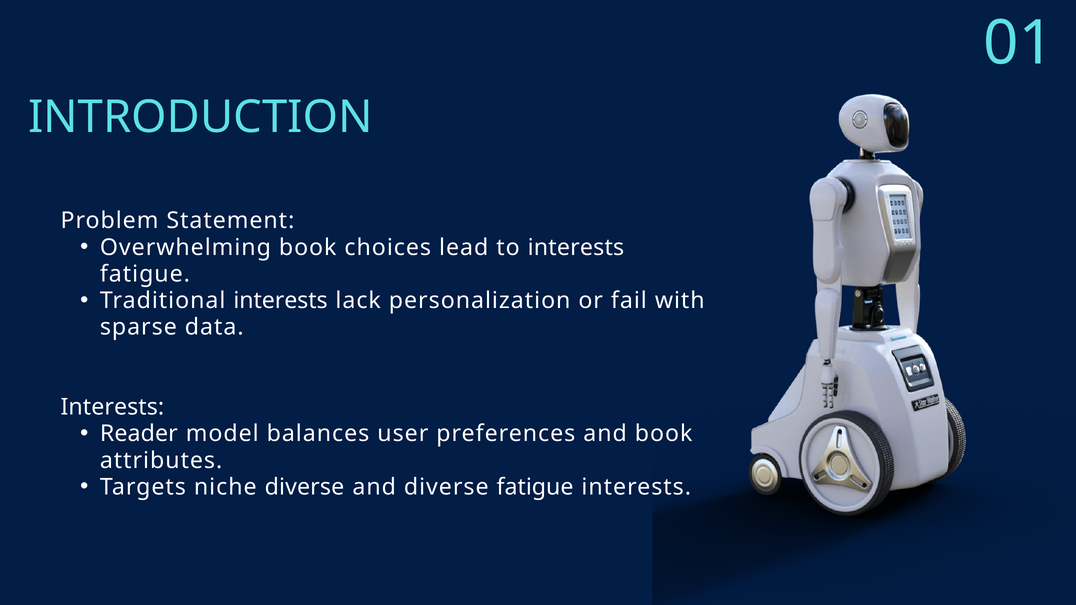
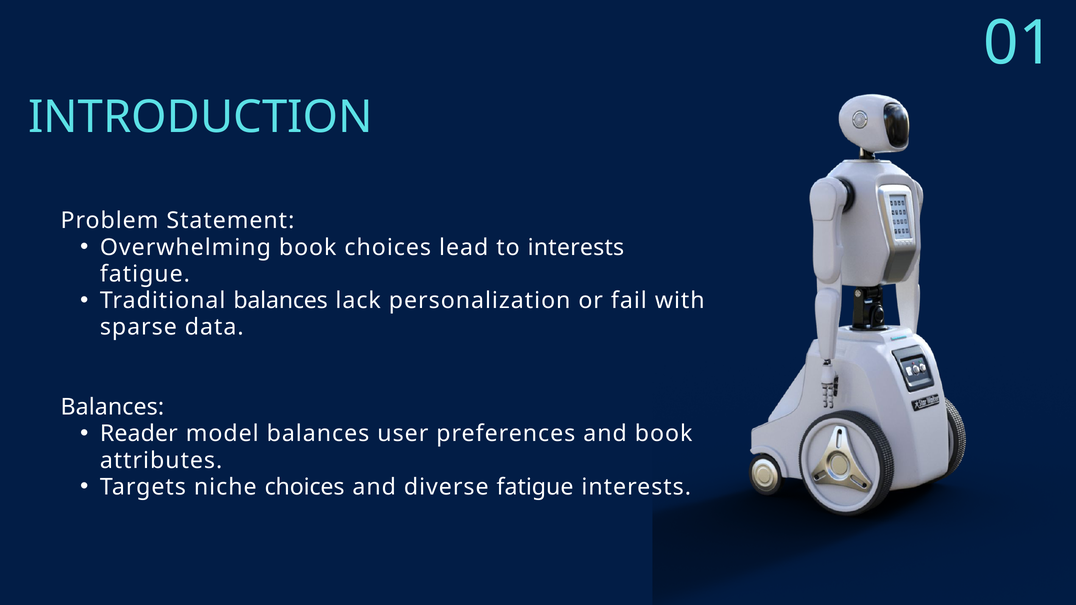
Traditional interests: interests -> balances
Interests at (112, 407): Interests -> Balances
niche diverse: diverse -> choices
